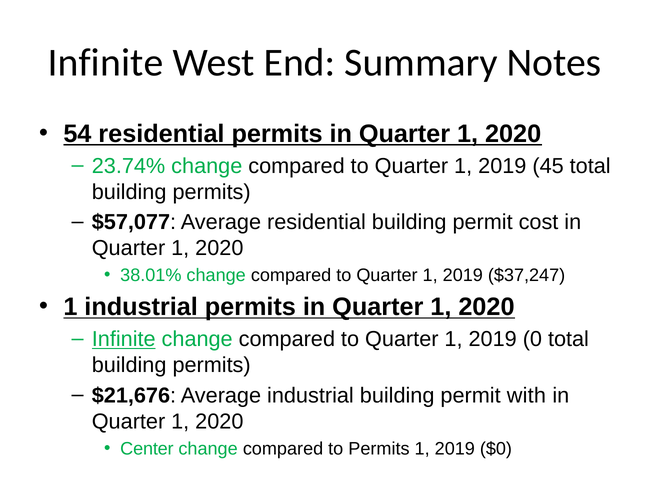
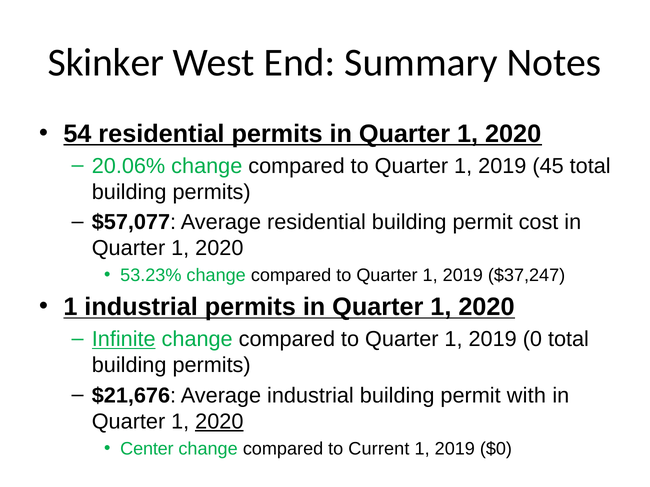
Infinite at (106, 63): Infinite -> Skinker
23.74%: 23.74% -> 20.06%
38.01%: 38.01% -> 53.23%
2020 at (219, 422) underline: none -> present
to Permits: Permits -> Current
